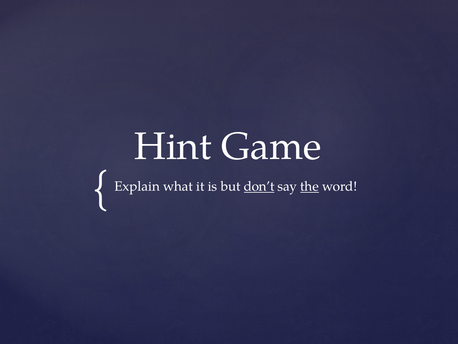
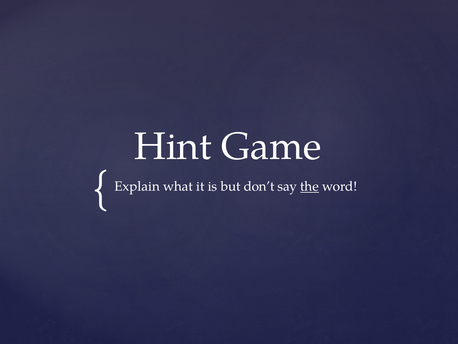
don’t underline: present -> none
